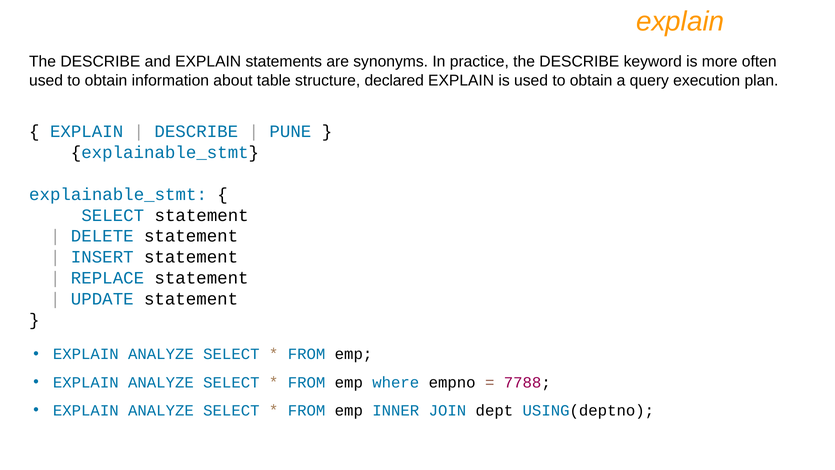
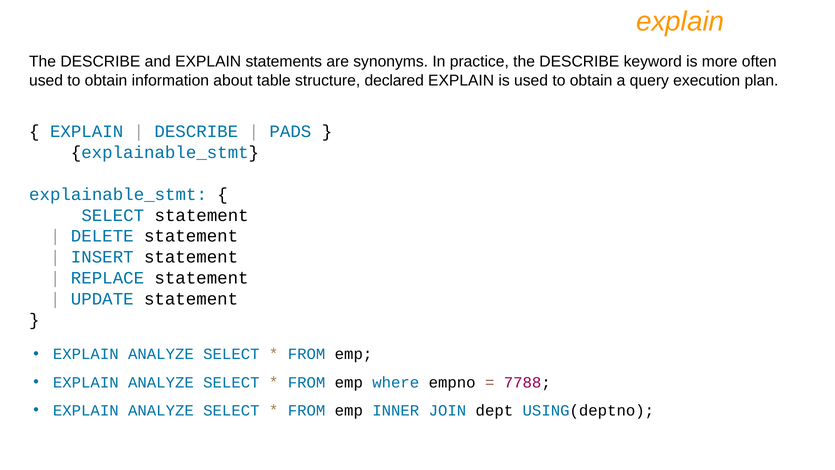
PUNE: PUNE -> PADS
